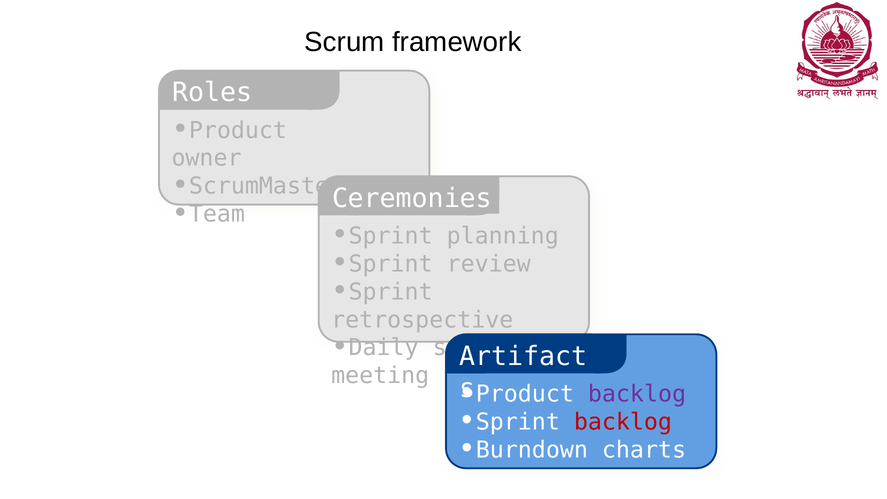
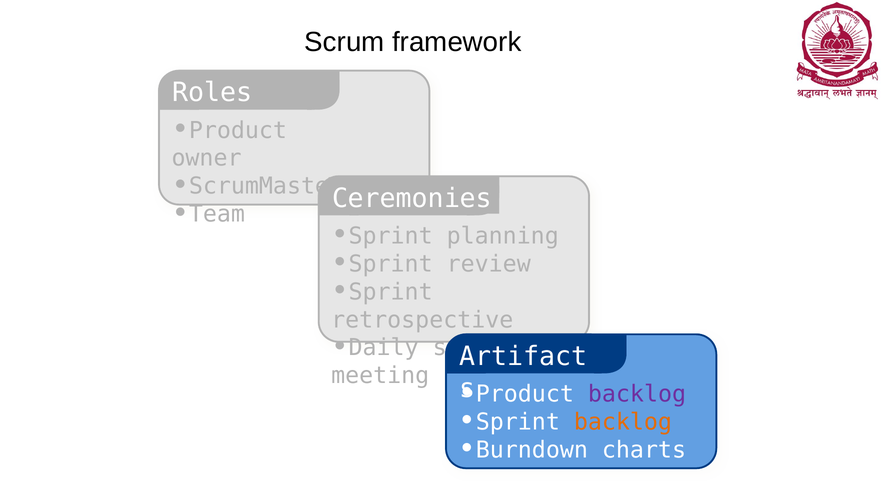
backlog at (623, 422) colour: red -> orange
